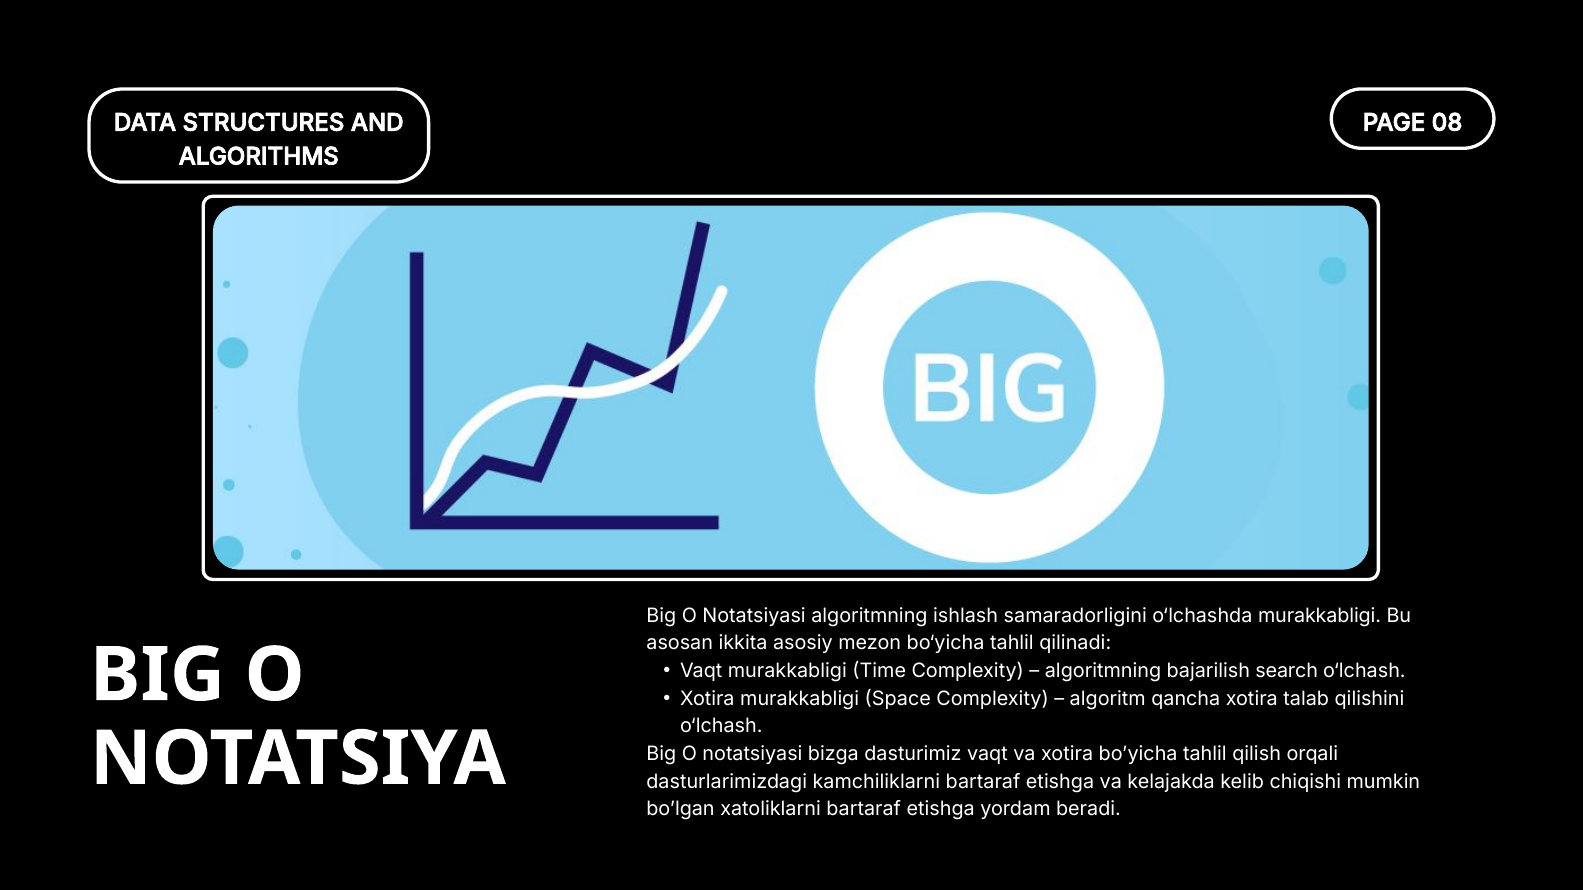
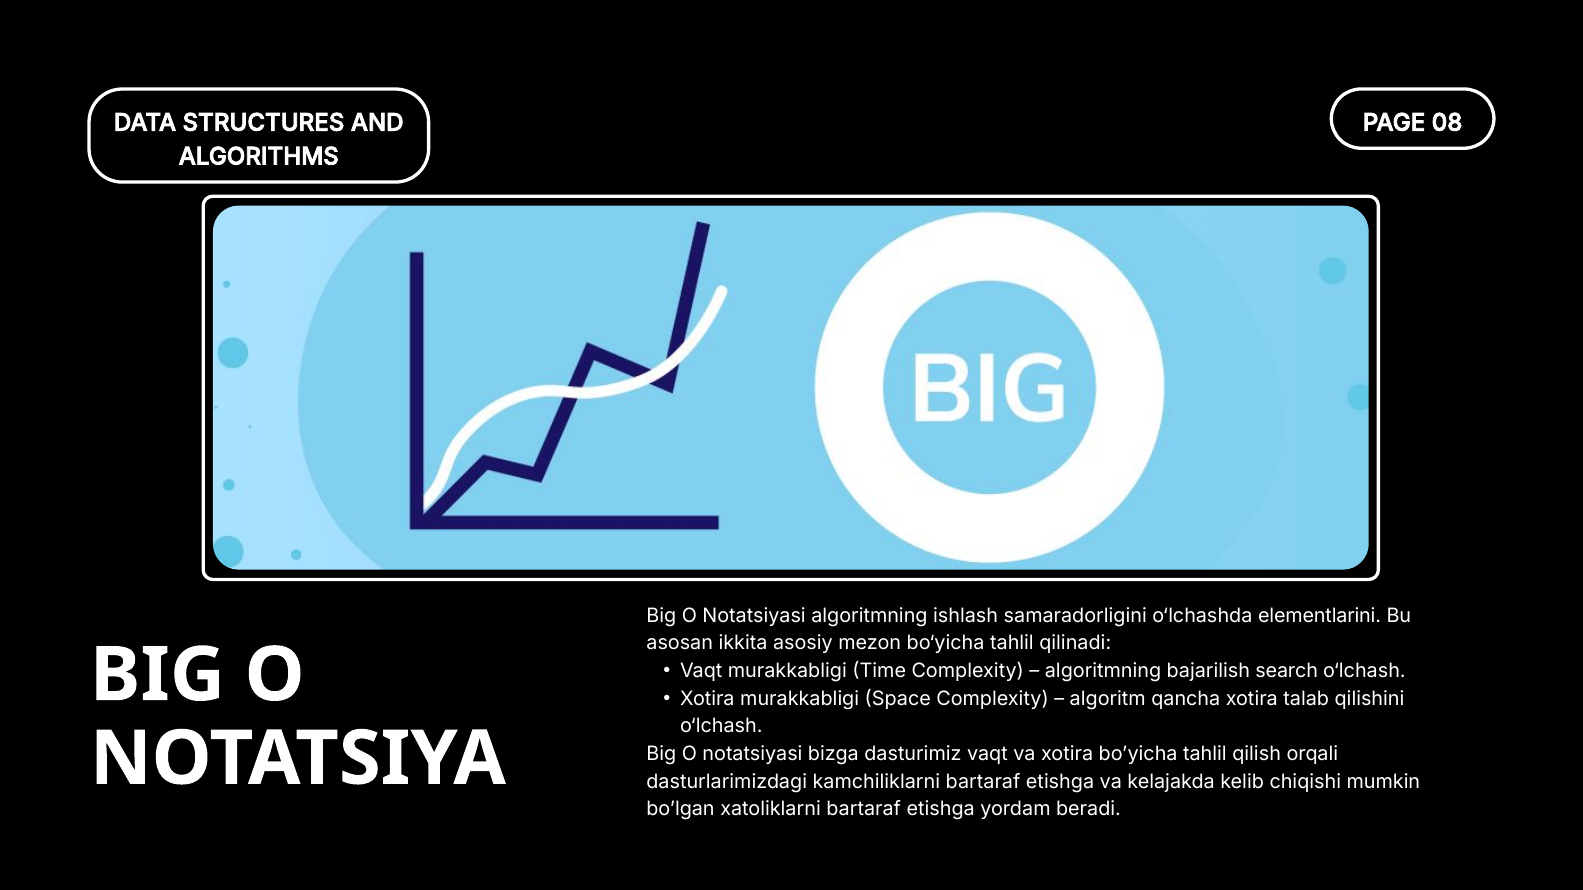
o‘lchashda murakkabligi: murakkabligi -> elementlarini
